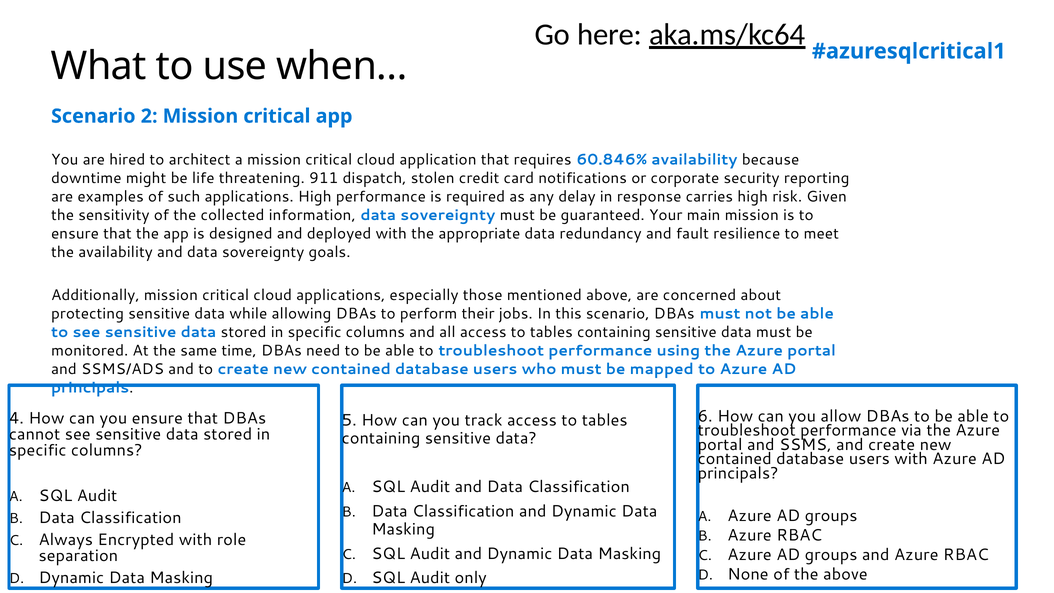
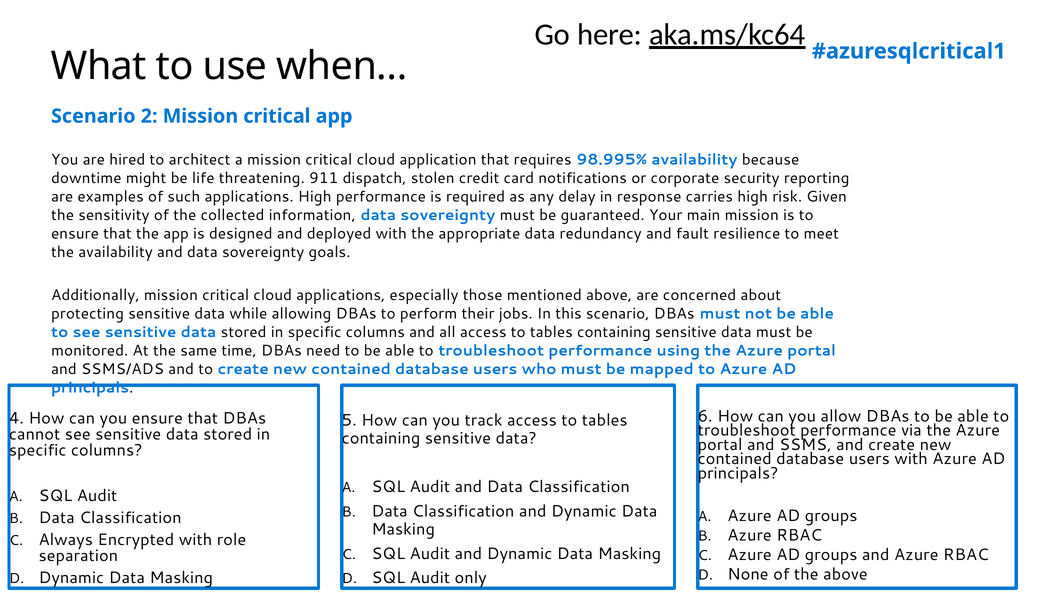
60.846%: 60.846% -> 98.995%
